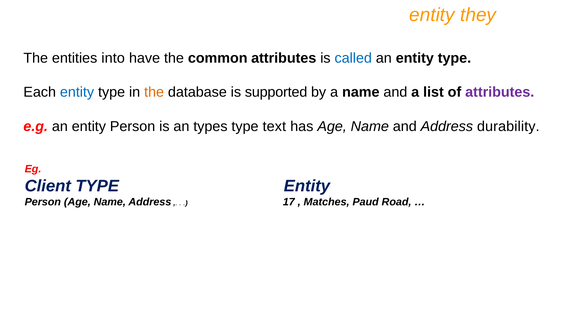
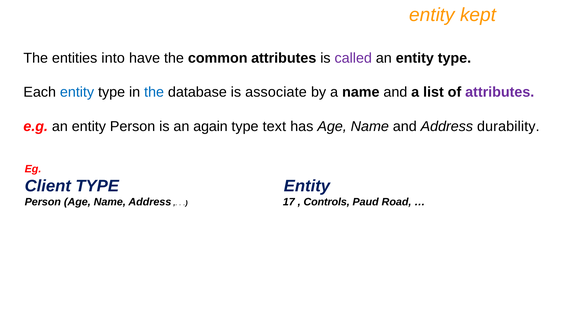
they: they -> kept
called colour: blue -> purple
the at (154, 92) colour: orange -> blue
supported: supported -> associate
types: types -> again
Matches: Matches -> Controls
